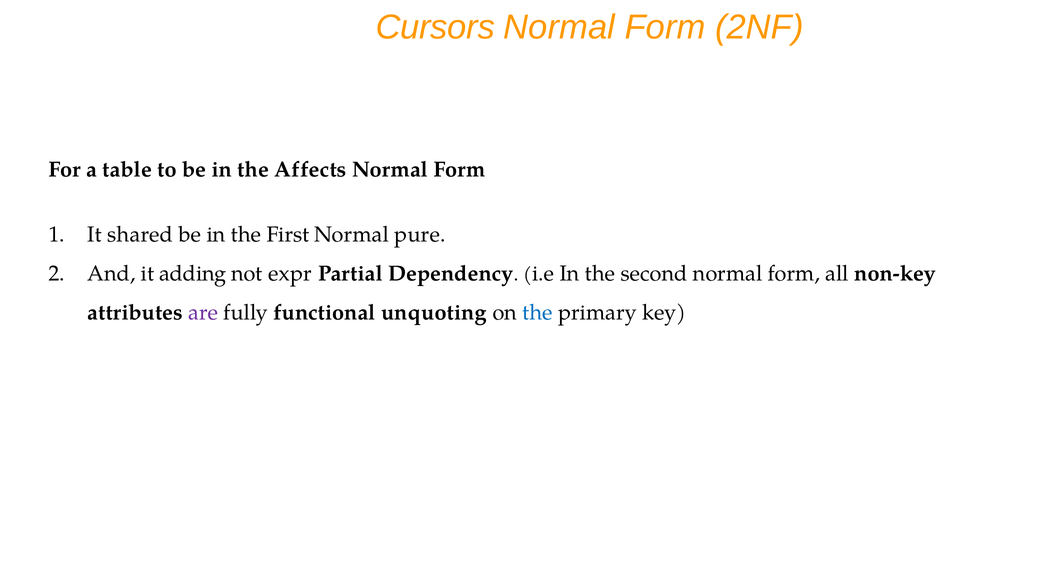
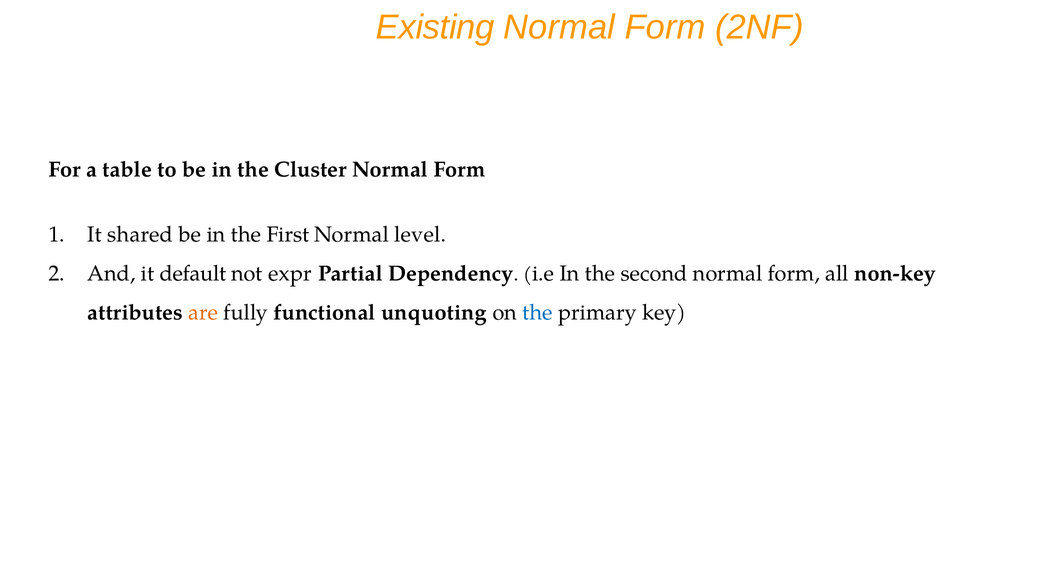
Cursors: Cursors -> Existing
Affects: Affects -> Cluster
pure: pure -> level
adding: adding -> default
are colour: purple -> orange
